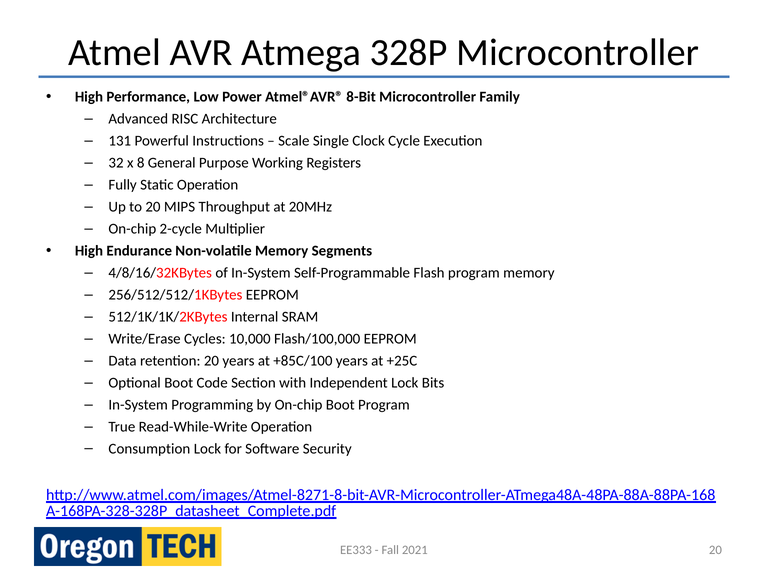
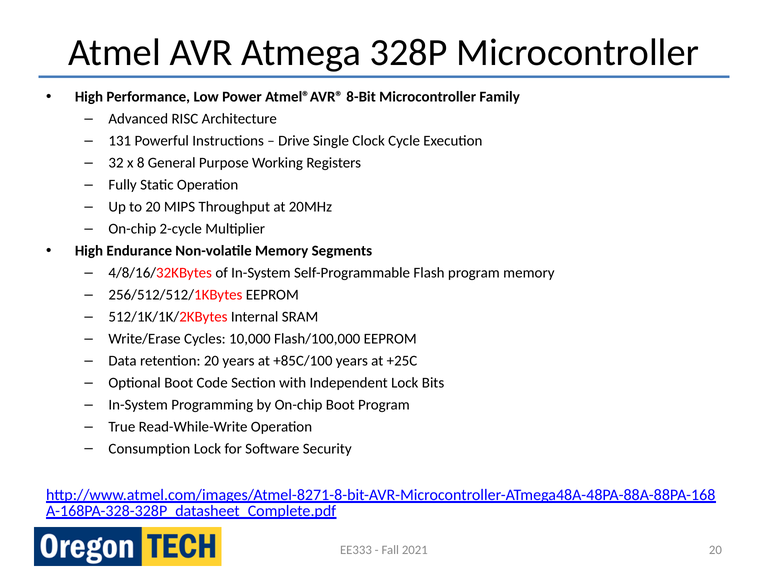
Scale: Scale -> Drive
